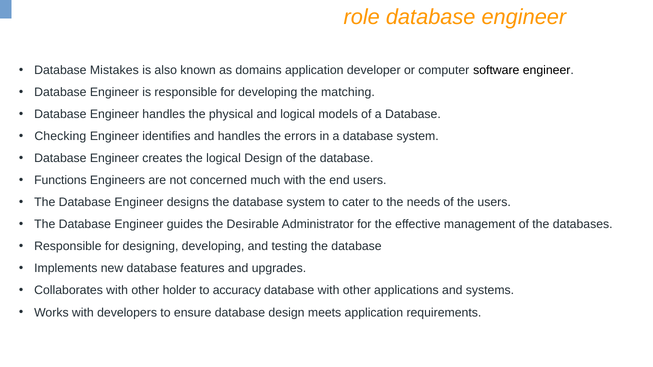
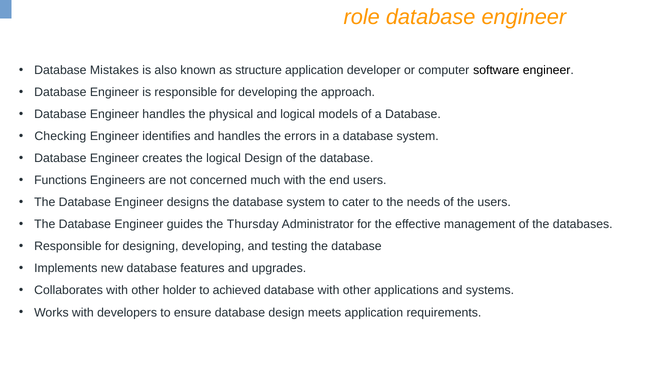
domains: domains -> structure
matching: matching -> approach
Desirable: Desirable -> Thursday
accuracy: accuracy -> achieved
